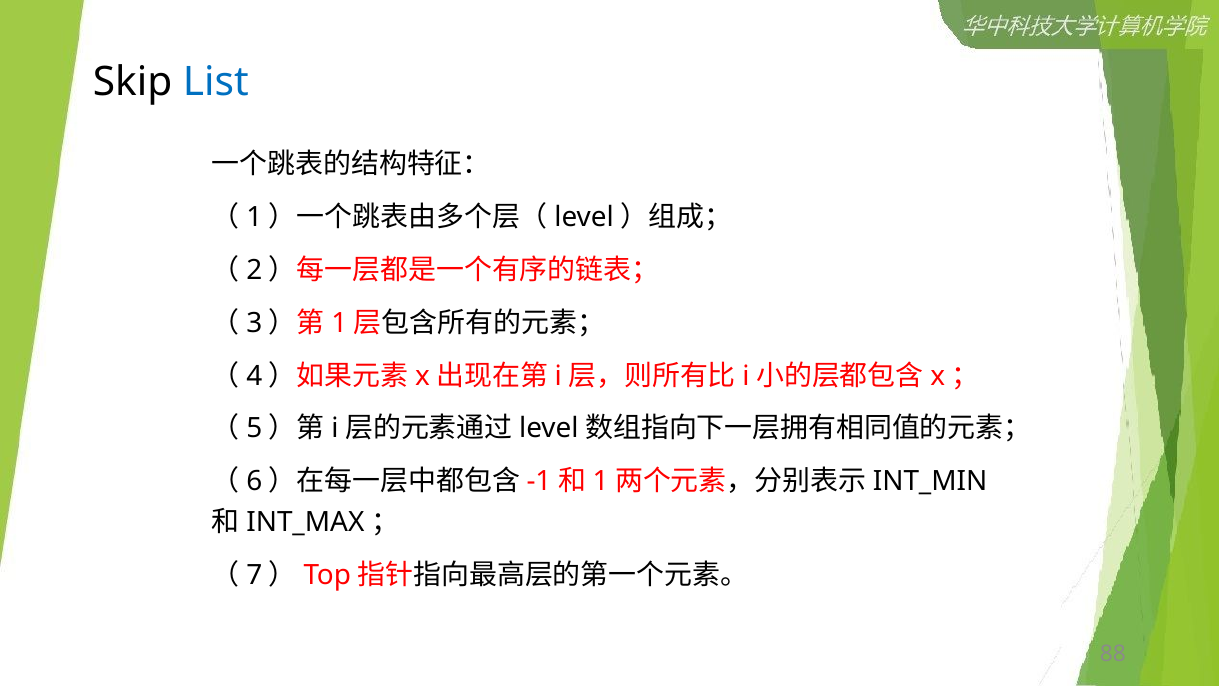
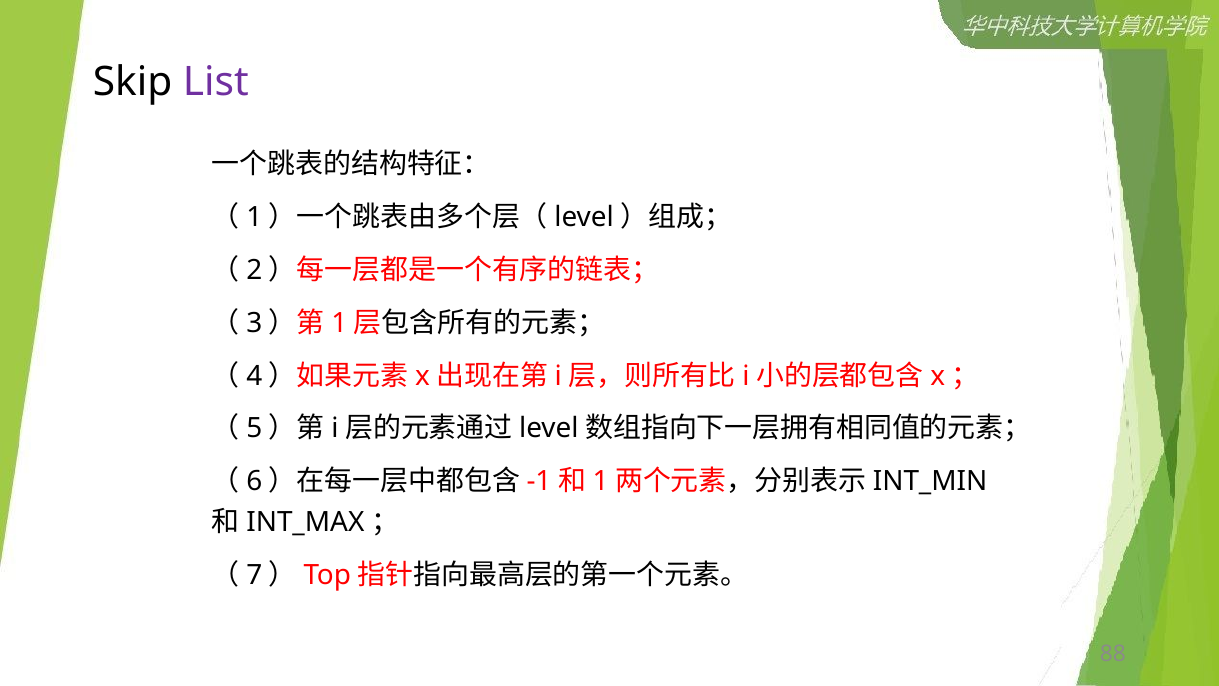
List colour: blue -> purple
